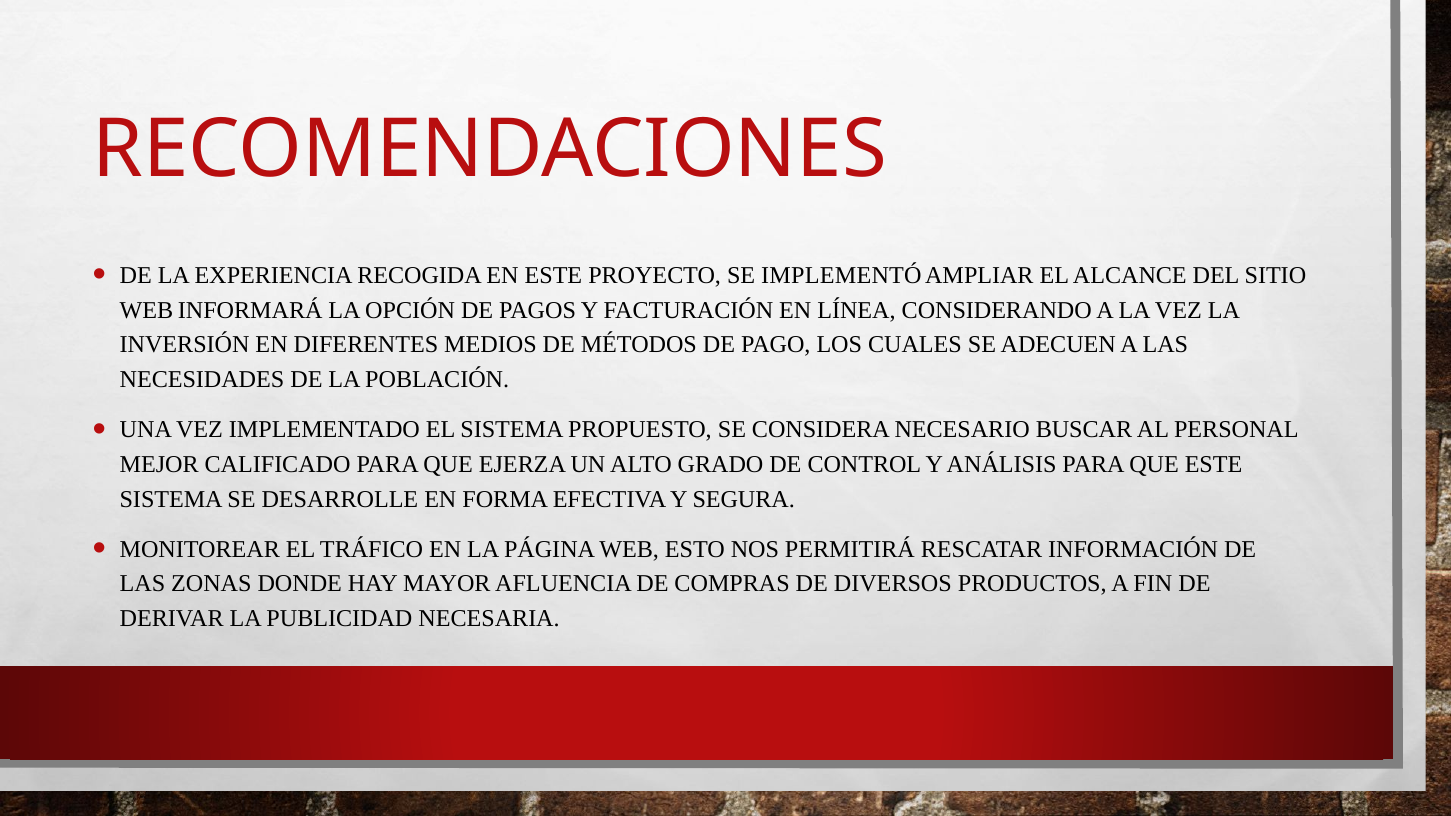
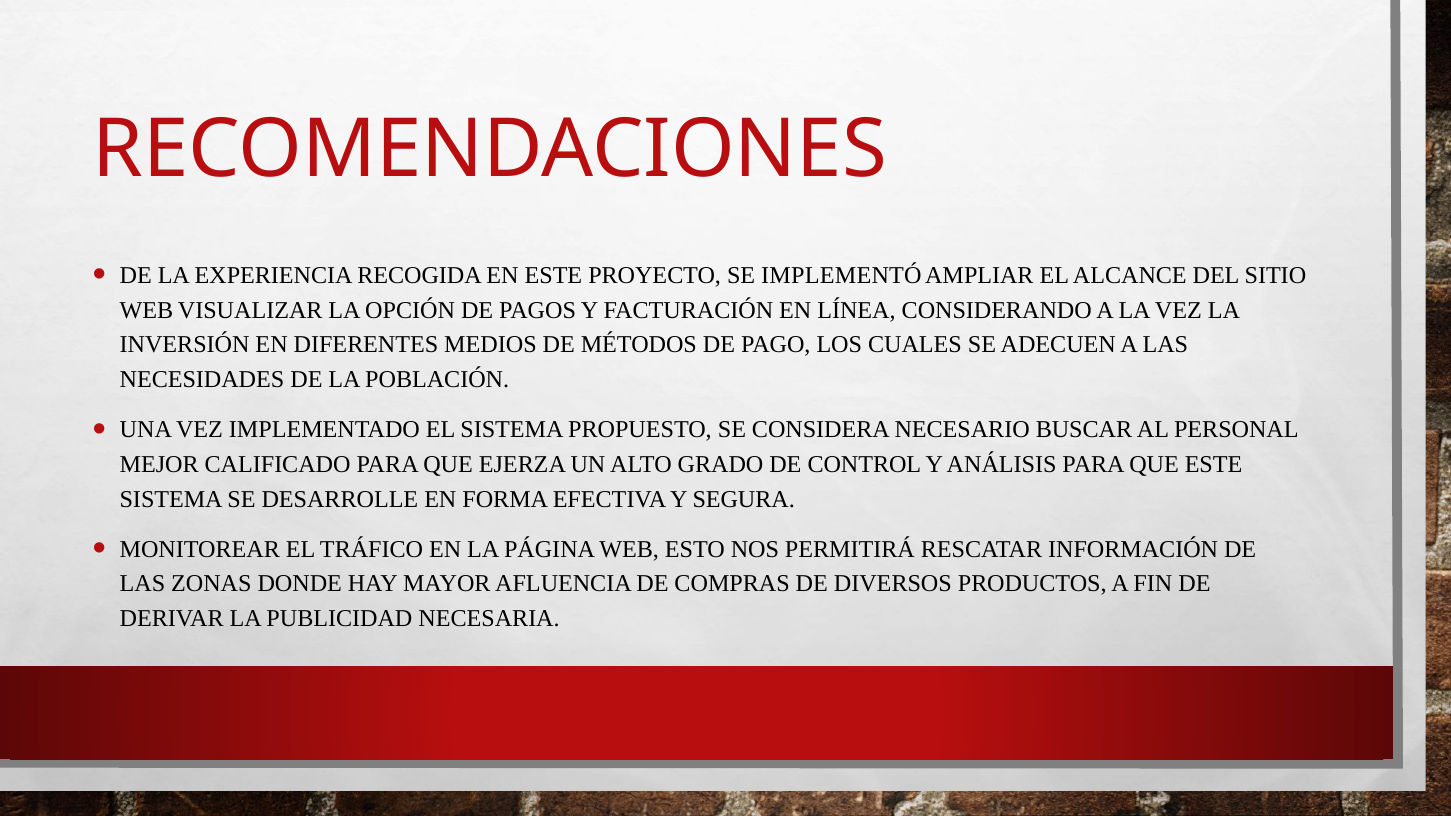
INFORMARÁ: INFORMARÁ -> VISUALIZAR
